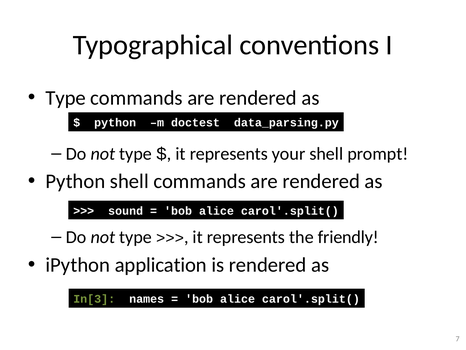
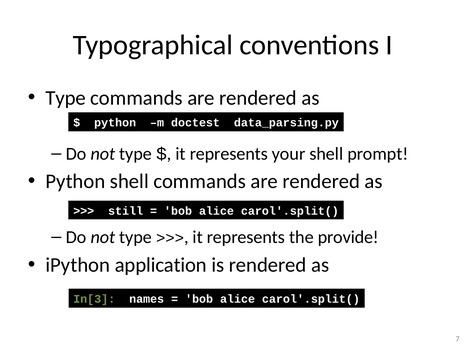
sound: sound -> still
friendly: friendly -> provide
